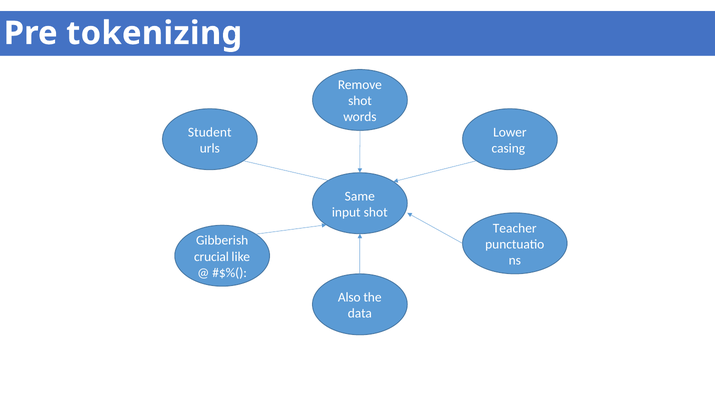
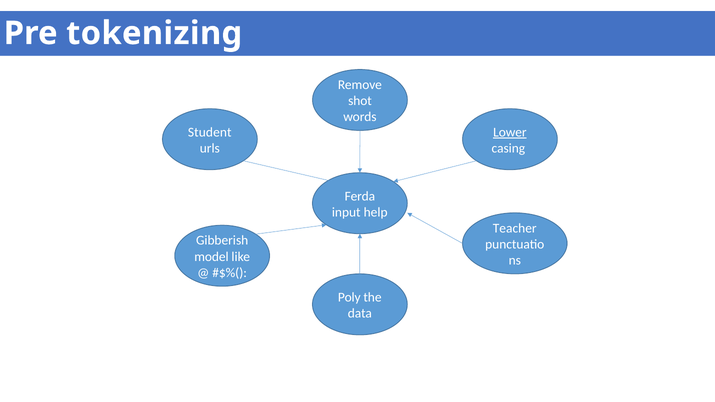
Lower underline: none -> present
Same: Same -> Ferda
input shot: shot -> help
crucial: crucial -> model
Also: Also -> Poly
